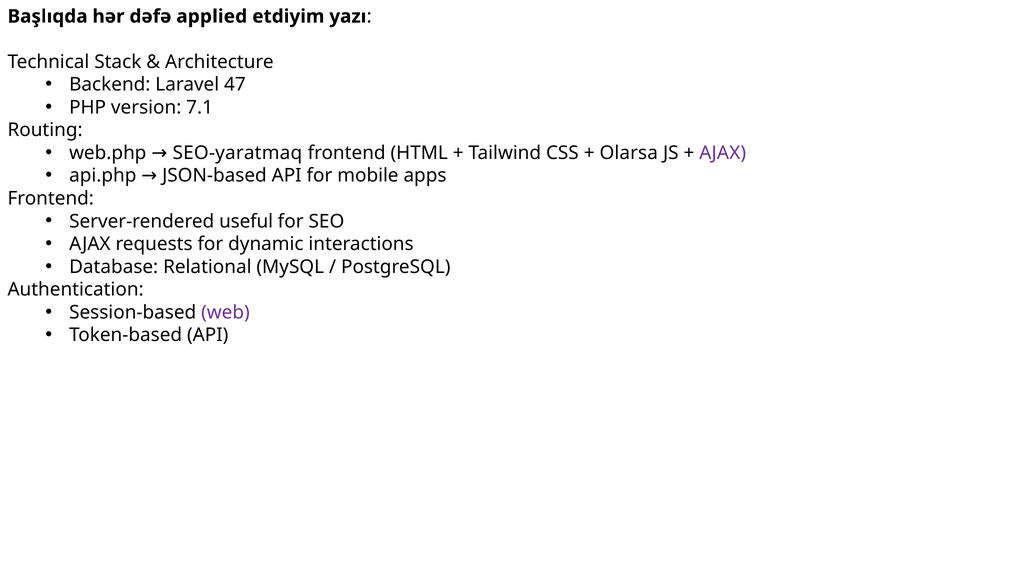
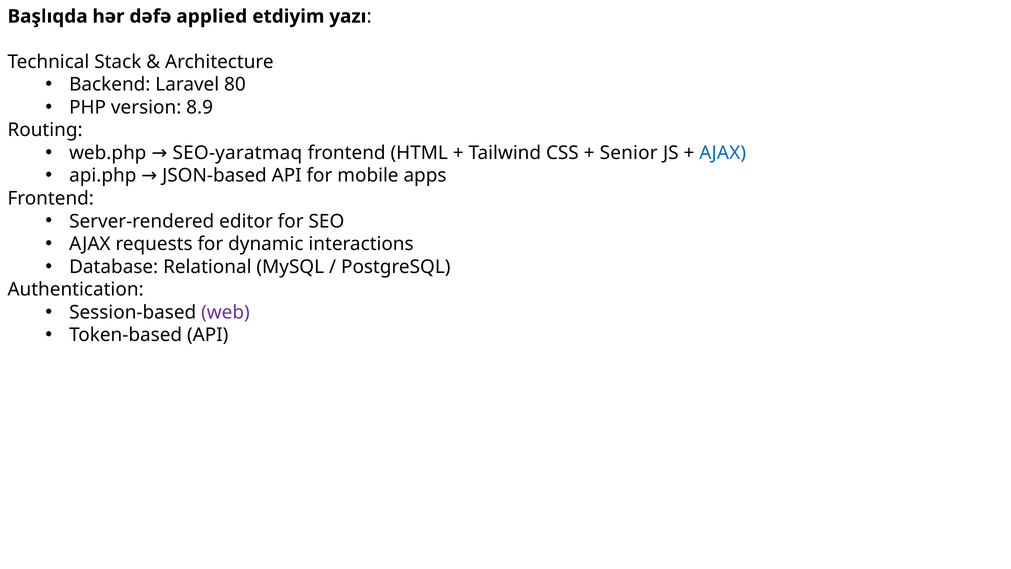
47: 47 -> 80
7.1: 7.1 -> 8.9
Olarsa: Olarsa -> Senior
AJAX at (723, 153) colour: purple -> blue
useful: useful -> editor
